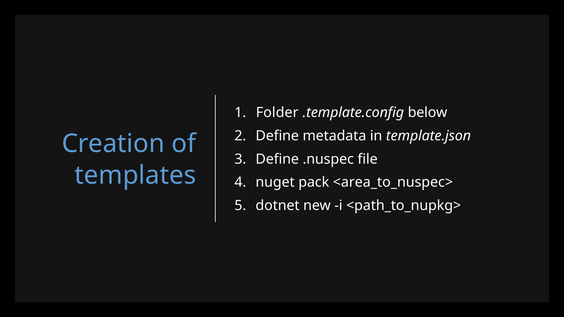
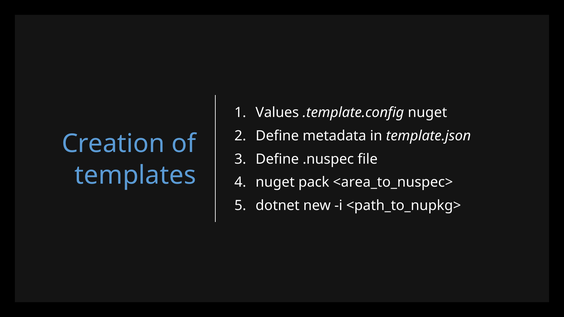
Folder: Folder -> Values
.template.config below: below -> nuget
